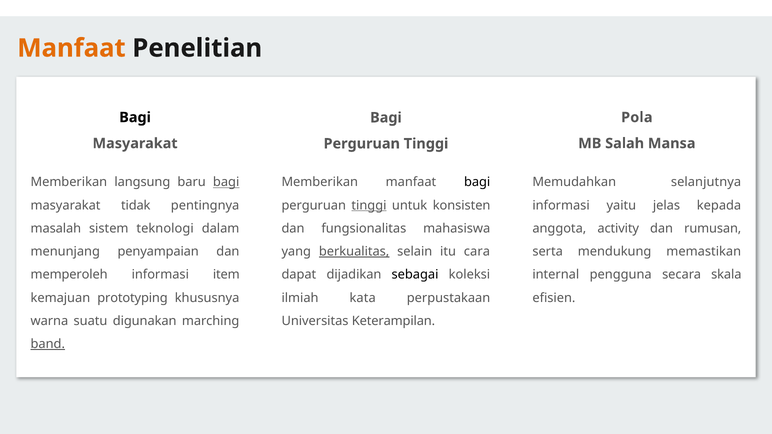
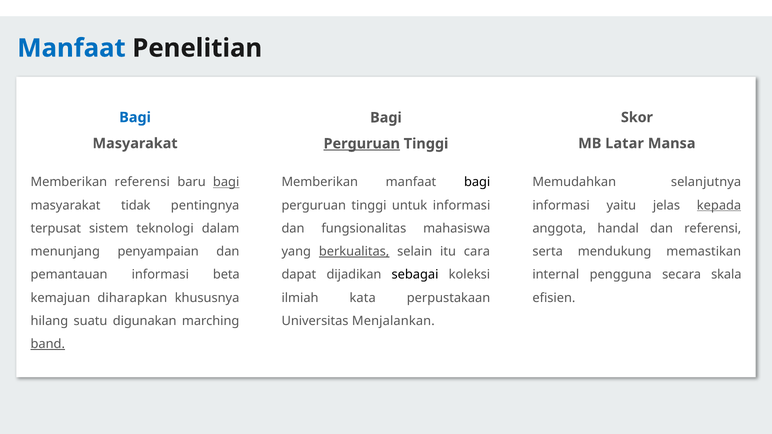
Manfaat at (71, 48) colour: orange -> blue
Bagi at (135, 117) colour: black -> blue
Pola: Pola -> Skor
Salah: Salah -> Latar
Perguruan at (362, 144) underline: none -> present
Memberikan langsung: langsung -> referensi
kepada underline: none -> present
tinggi at (369, 205) underline: present -> none
untuk konsisten: konsisten -> informasi
masalah: masalah -> terpusat
activity: activity -> handal
dan rumusan: rumusan -> referensi
memperoleh: memperoleh -> pemantauan
item: item -> beta
prototyping: prototyping -> diharapkan
warna: warna -> hilang
Keterampilan: Keterampilan -> Menjalankan
